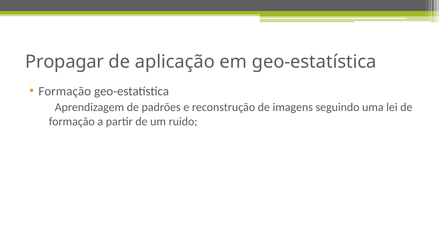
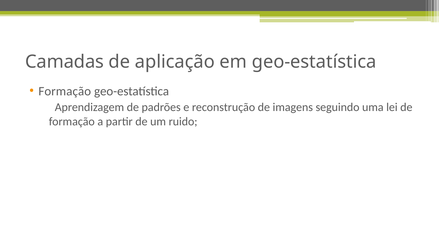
Propagar: Propagar -> Camadas
